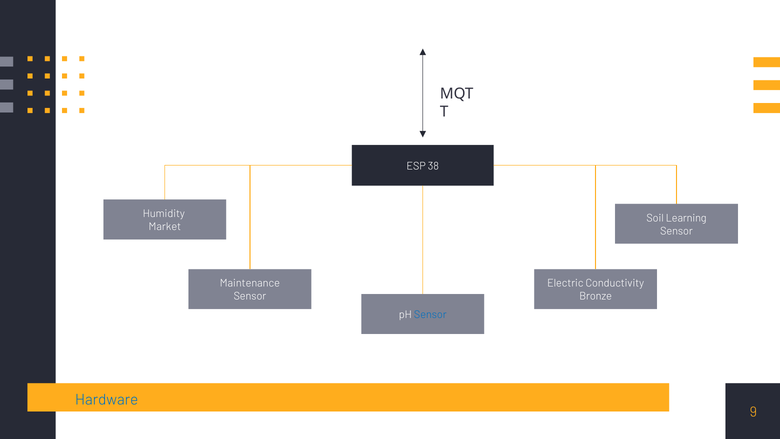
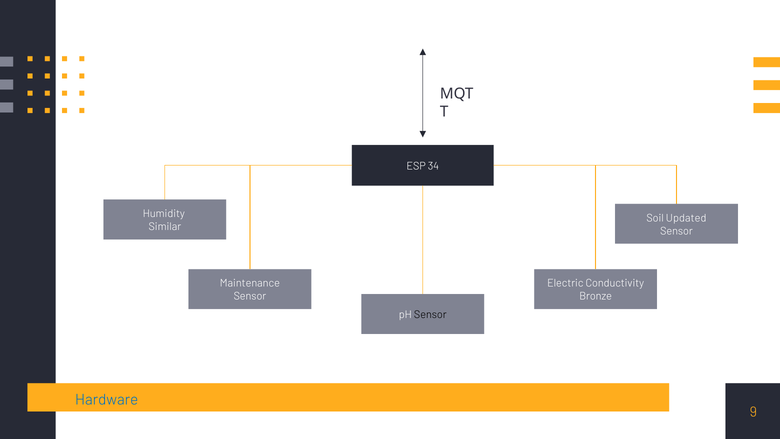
38: 38 -> 34
Learning: Learning -> Updated
Market: Market -> Similar
Sensor at (430, 315) colour: blue -> black
